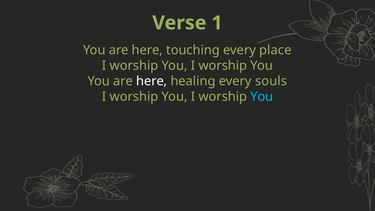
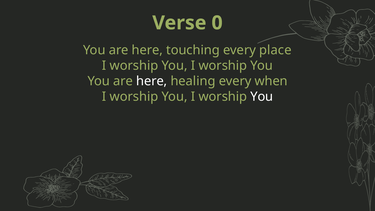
1: 1 -> 0
souls: souls -> when
You at (262, 97) colour: light blue -> white
